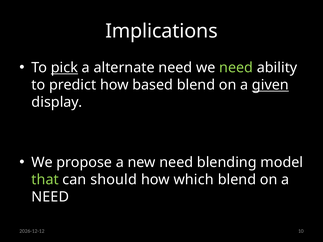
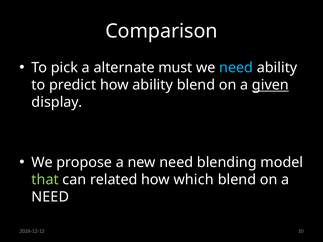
Implications: Implications -> Comparison
pick underline: present -> none
alternate need: need -> must
need at (236, 68) colour: light green -> light blue
how based: based -> ability
should: should -> related
